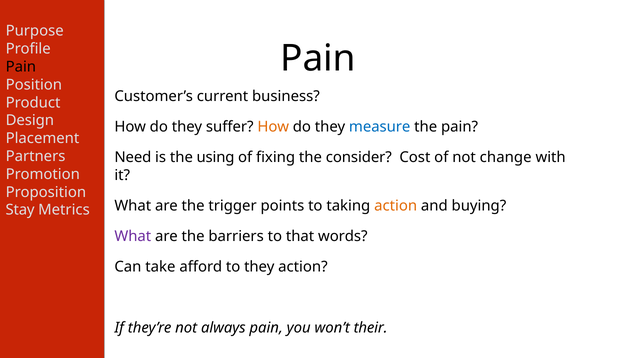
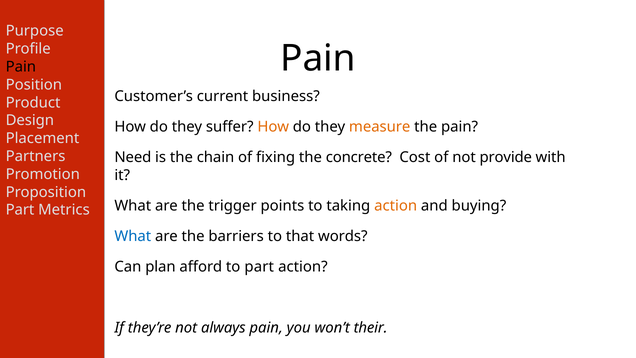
measure colour: blue -> orange
using: using -> chain
consider: consider -> concrete
change: change -> provide
Stay at (20, 210): Stay -> Part
What at (133, 236) colour: purple -> blue
take: take -> plan
to they: they -> part
